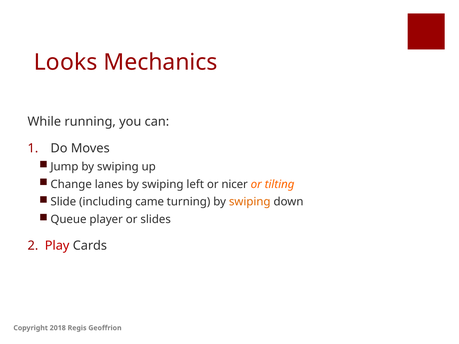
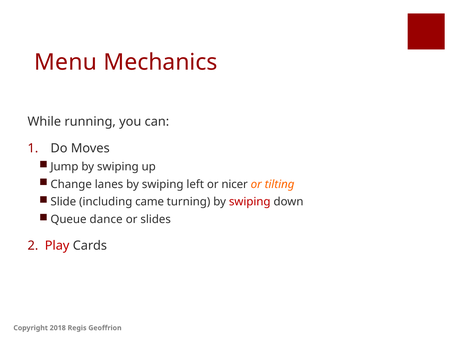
Looks: Looks -> Menu
swiping at (250, 202) colour: orange -> red
player: player -> dance
